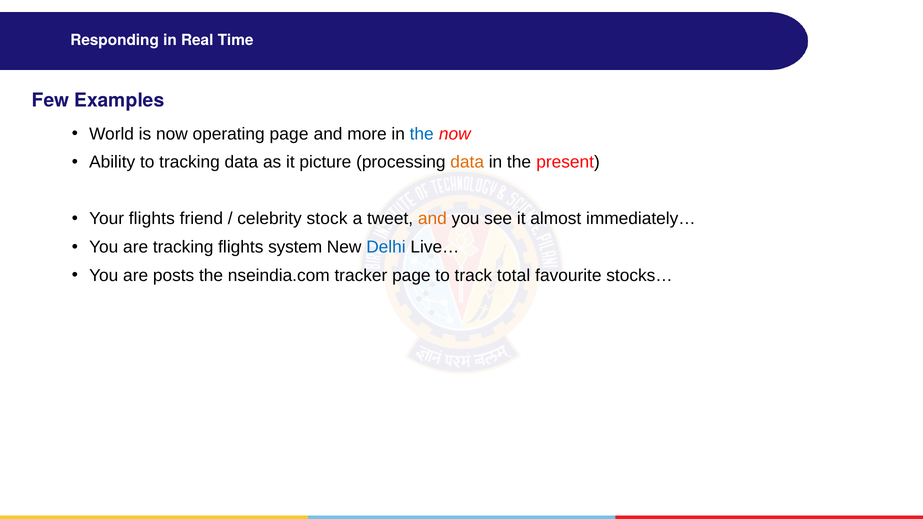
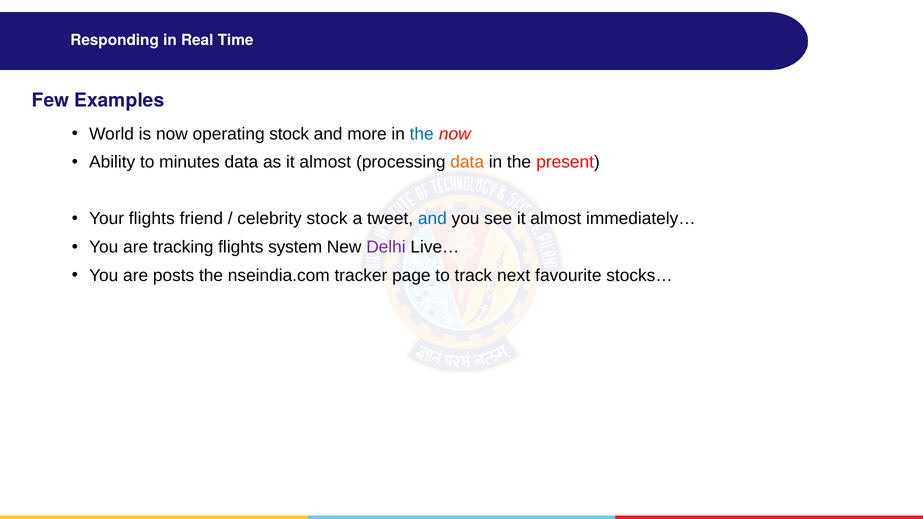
operating page: page -> stock
to tracking: tracking -> minutes
as it picture: picture -> almost
and at (432, 219) colour: orange -> blue
Delhi colour: blue -> purple
total: total -> next
